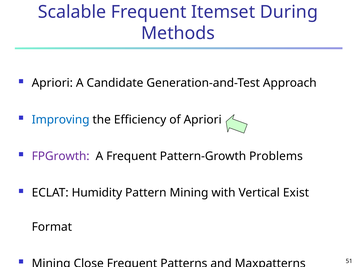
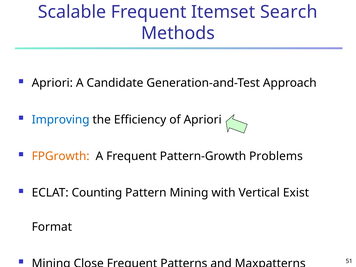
During: During -> Search
FPGrowth colour: purple -> orange
Humidity: Humidity -> Counting
